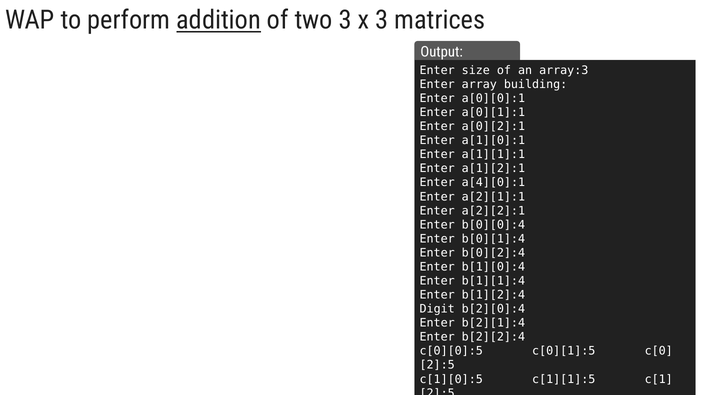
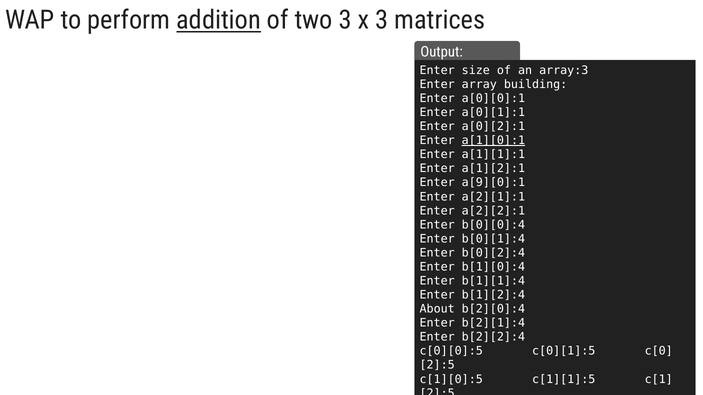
a[1][0]:1 underline: none -> present
a[4][0]:1: a[4][0]:1 -> a[9][0]:1
Digit: Digit -> About
